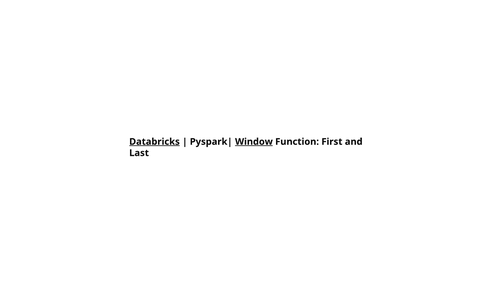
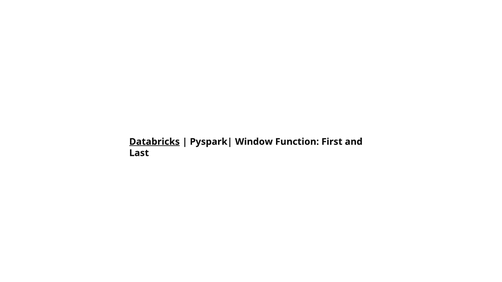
Window underline: present -> none
